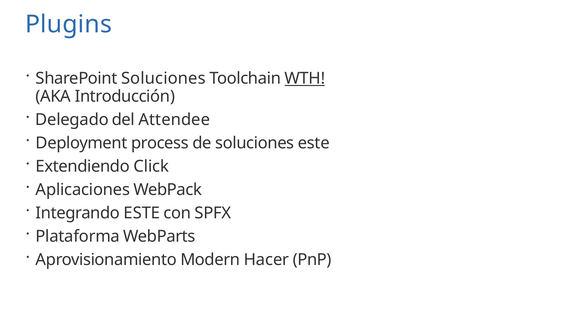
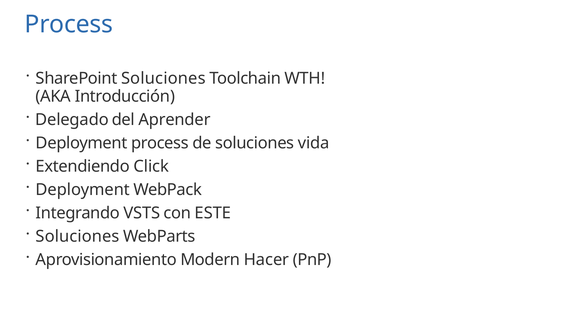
Plugins at (69, 24): Plugins -> Process
WTH underline: present -> none
Attendee: Attendee -> Aprender
soluciones este: este -> vida
Aplicaciones at (83, 190): Aplicaciones -> Deployment
Integrando ESTE: ESTE -> VSTS
SPFX: SPFX -> ESTE
Plataforma at (78, 237): Plataforma -> Soluciones
